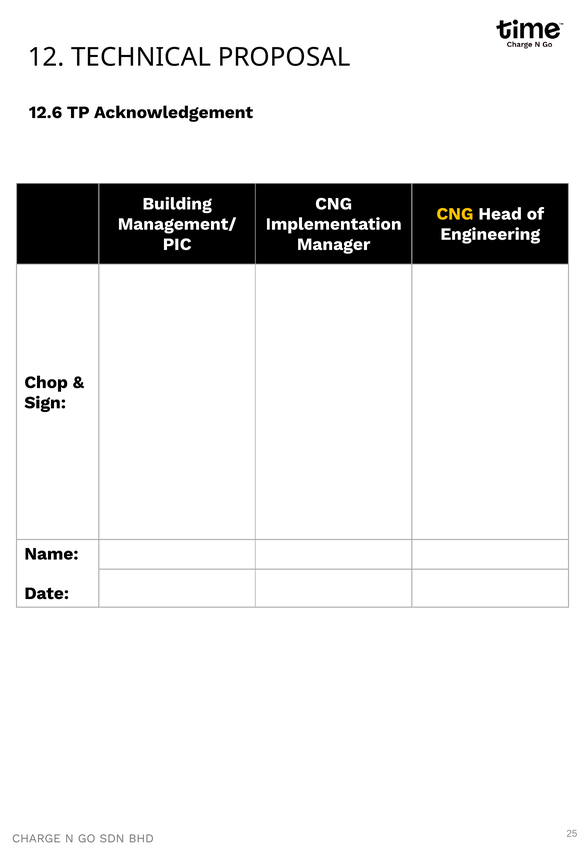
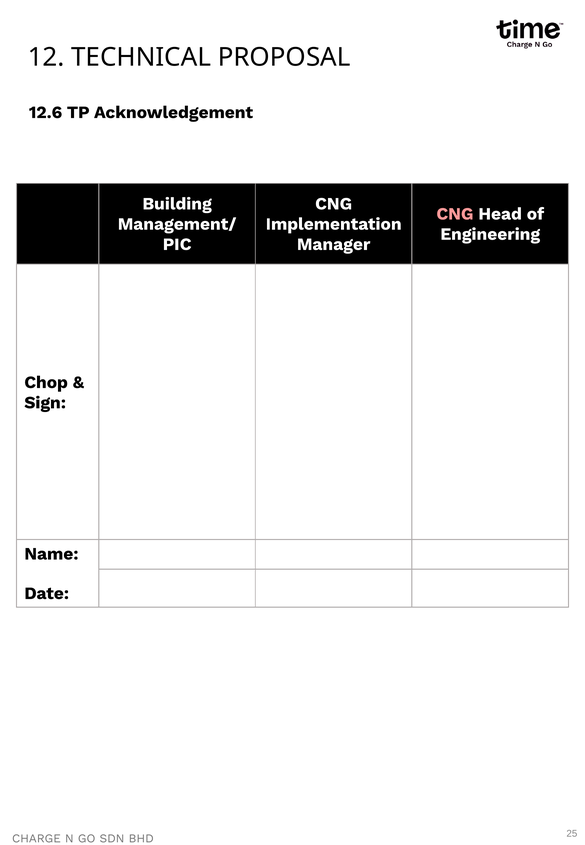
CNG at (455, 214) colour: yellow -> pink
